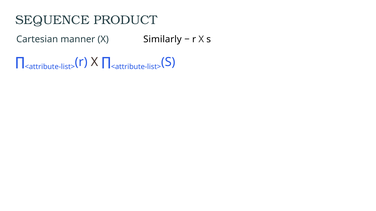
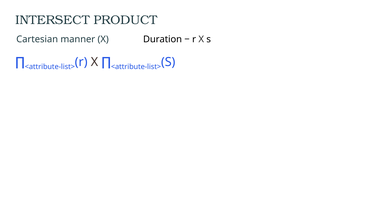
SEQUENCE: SEQUENCE -> INTERSECT
Similarly: Similarly -> Duration
